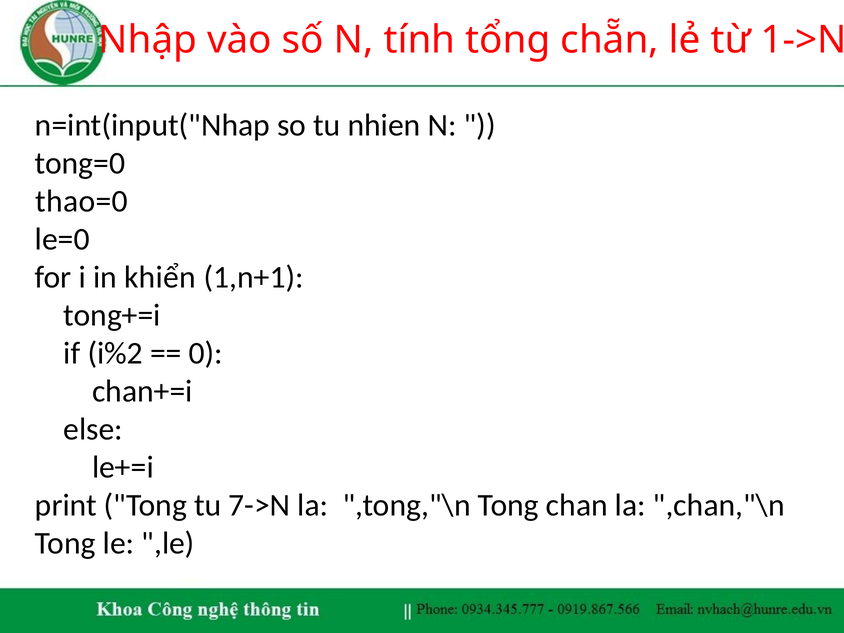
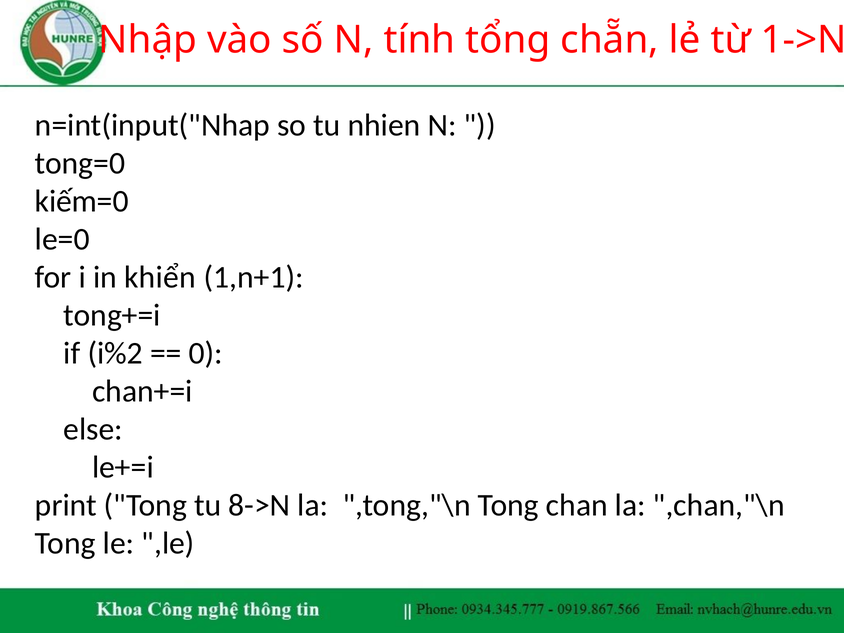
thao=0: thao=0 -> kiếm=0
7->N: 7->N -> 8->N
